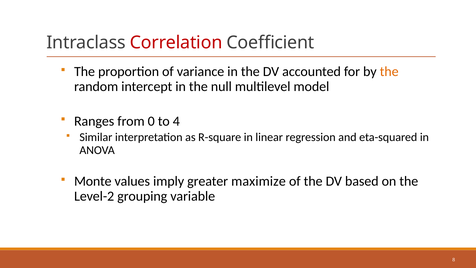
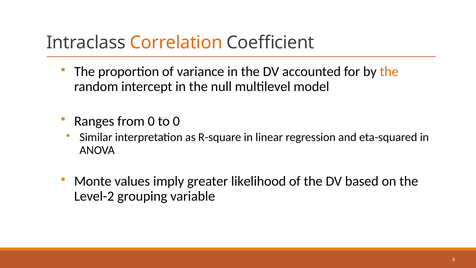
Correlation colour: red -> orange
to 4: 4 -> 0
maximize: maximize -> likelihood
